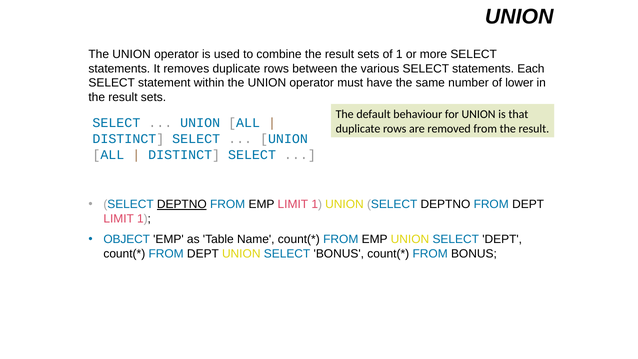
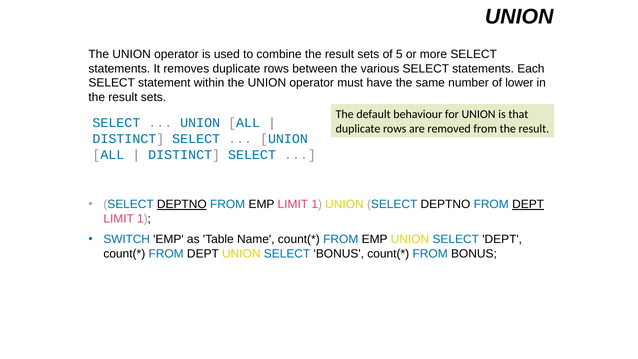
of 1: 1 -> 5
DEPT at (528, 204) underline: none -> present
OBJECT: OBJECT -> SWITCH
